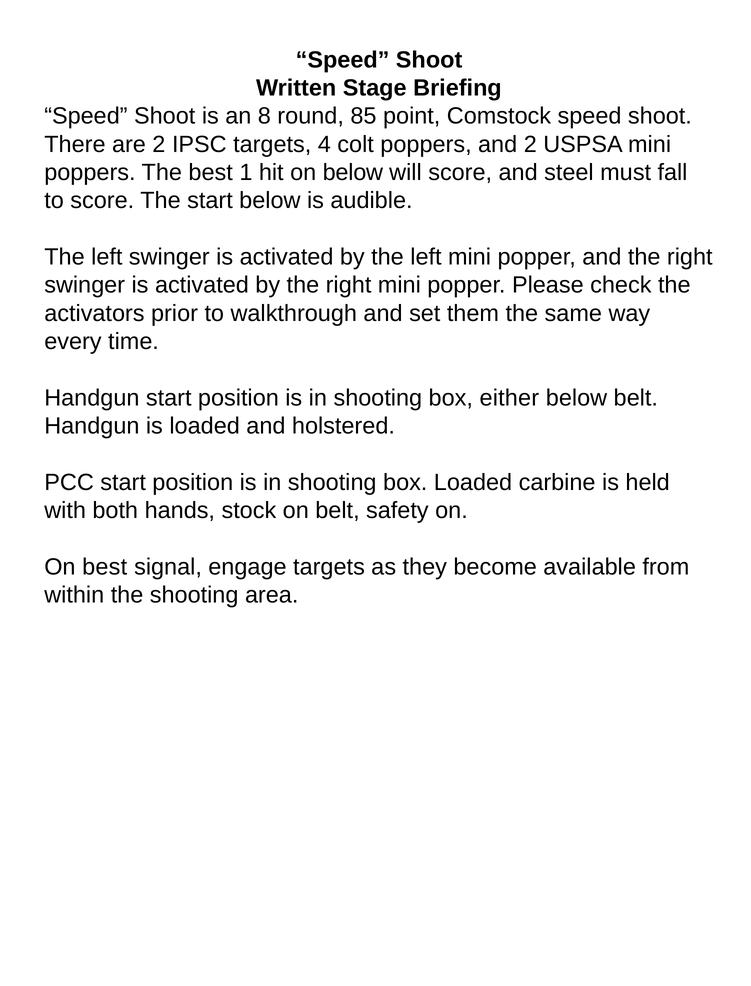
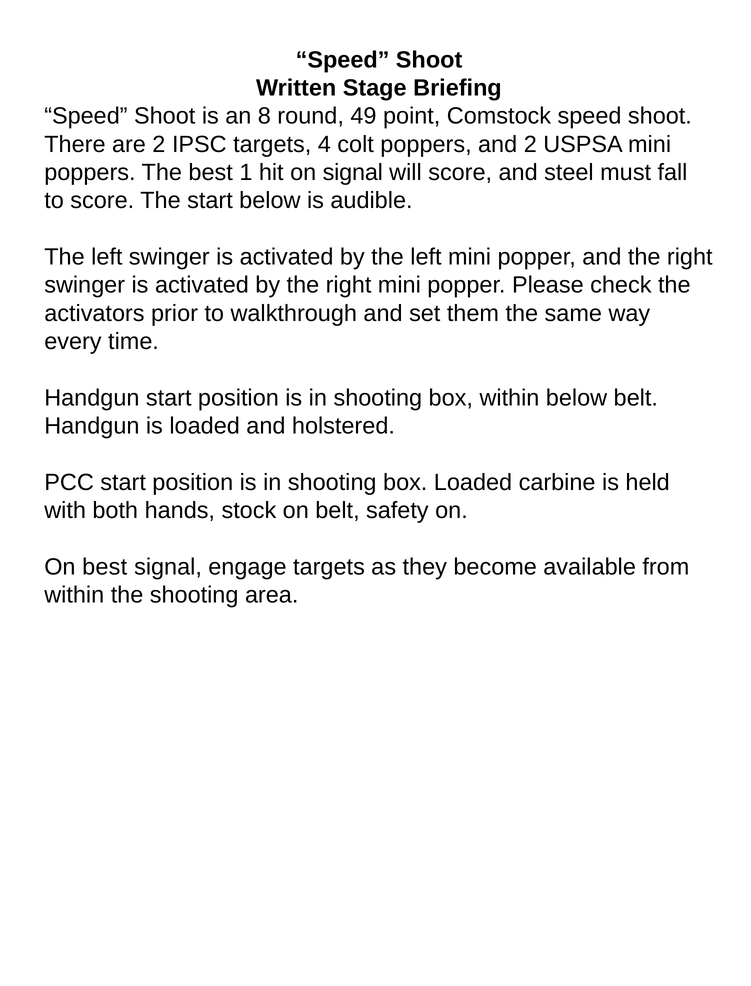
85: 85 -> 49
on below: below -> signal
box either: either -> within
